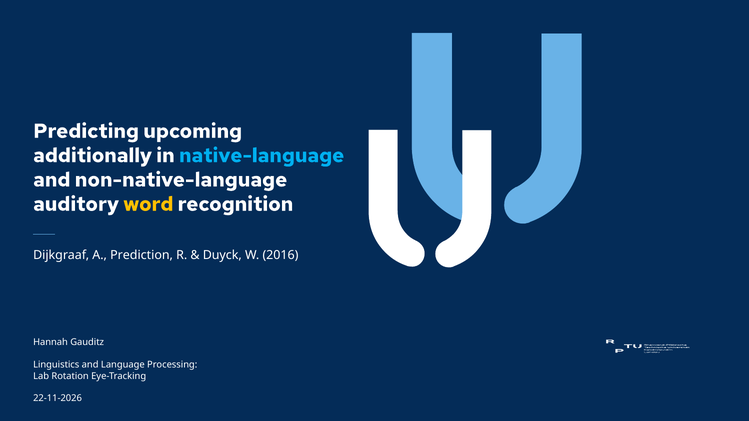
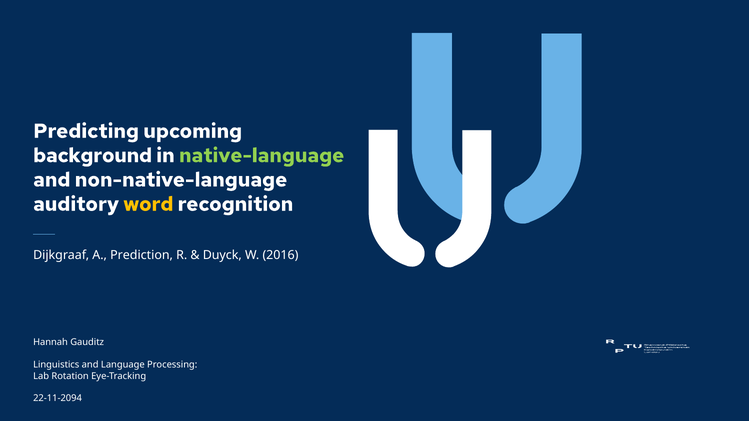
additionally: additionally -> background
native-language colour: light blue -> light green
22-11-2026: 22-11-2026 -> 22-11-2094
